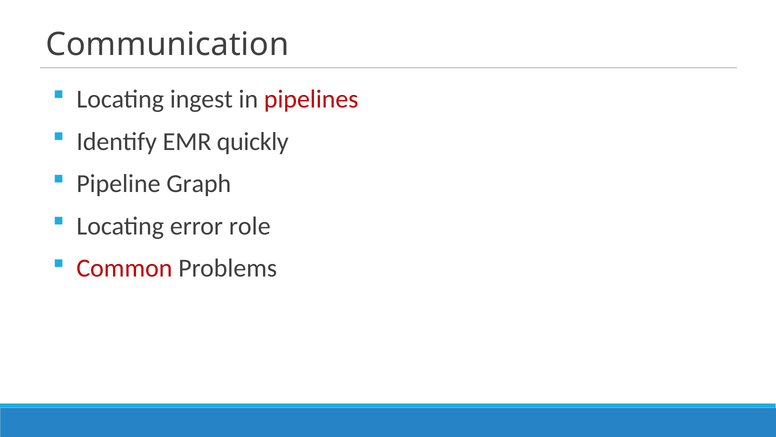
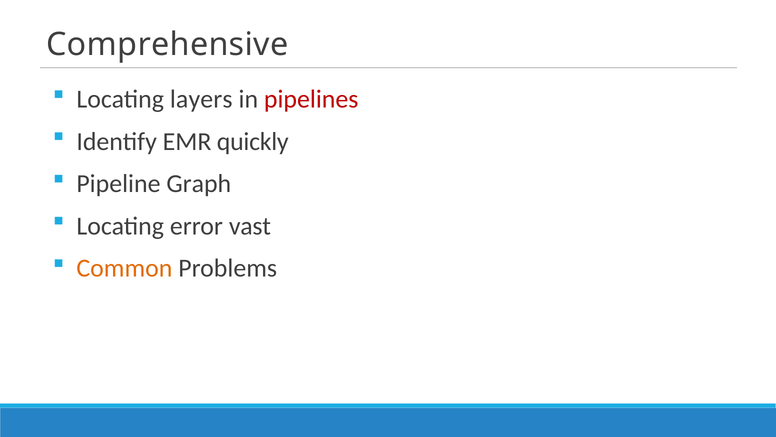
Communication: Communication -> Comprehensive
ingest: ingest -> layers
role: role -> vast
Common colour: red -> orange
